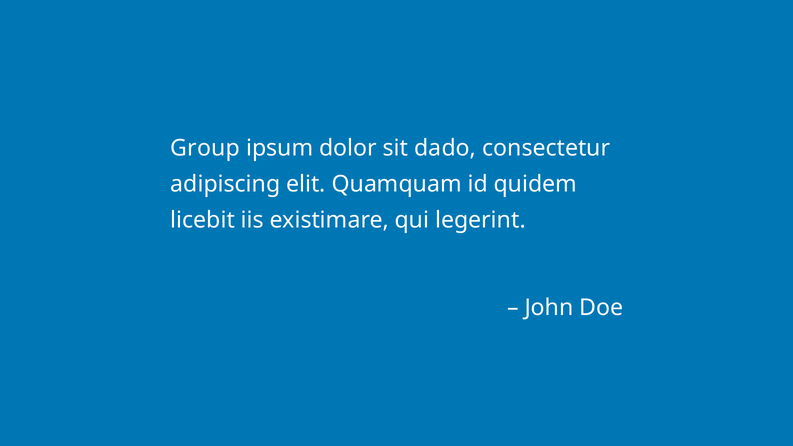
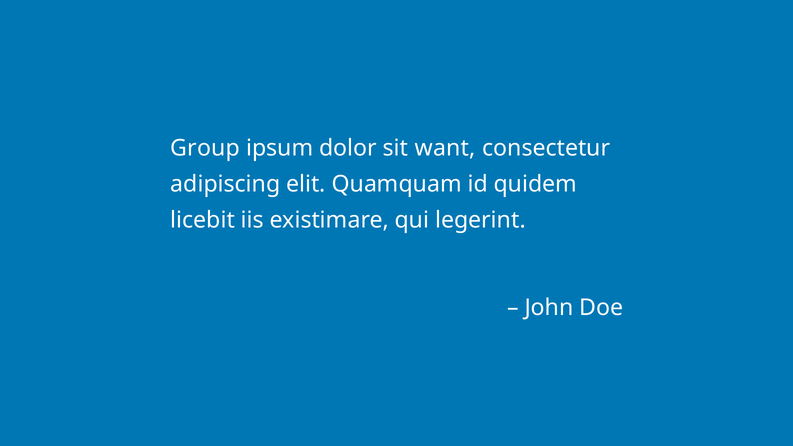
dado: dado -> want
